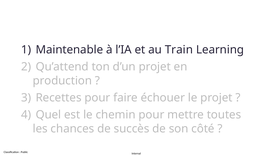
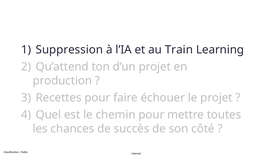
Maintenable: Maintenable -> Suppression
